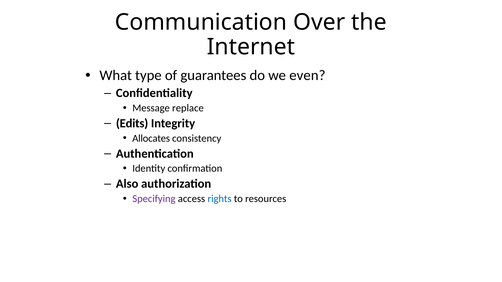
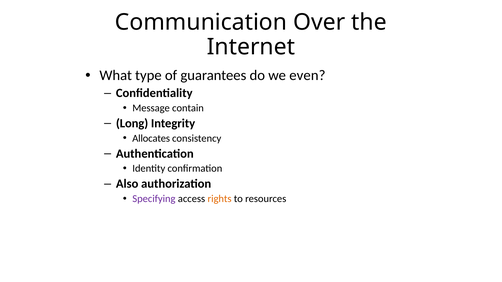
replace: replace -> contain
Edits: Edits -> Long
rights colour: blue -> orange
